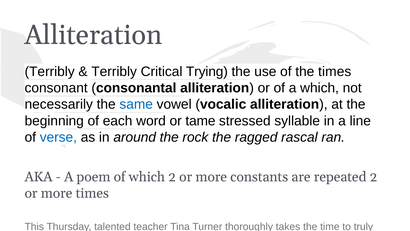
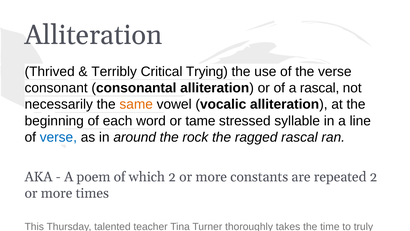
Terribly at (50, 71): Terribly -> Thrived
the times: times -> verse
a which: which -> rascal
same colour: blue -> orange
